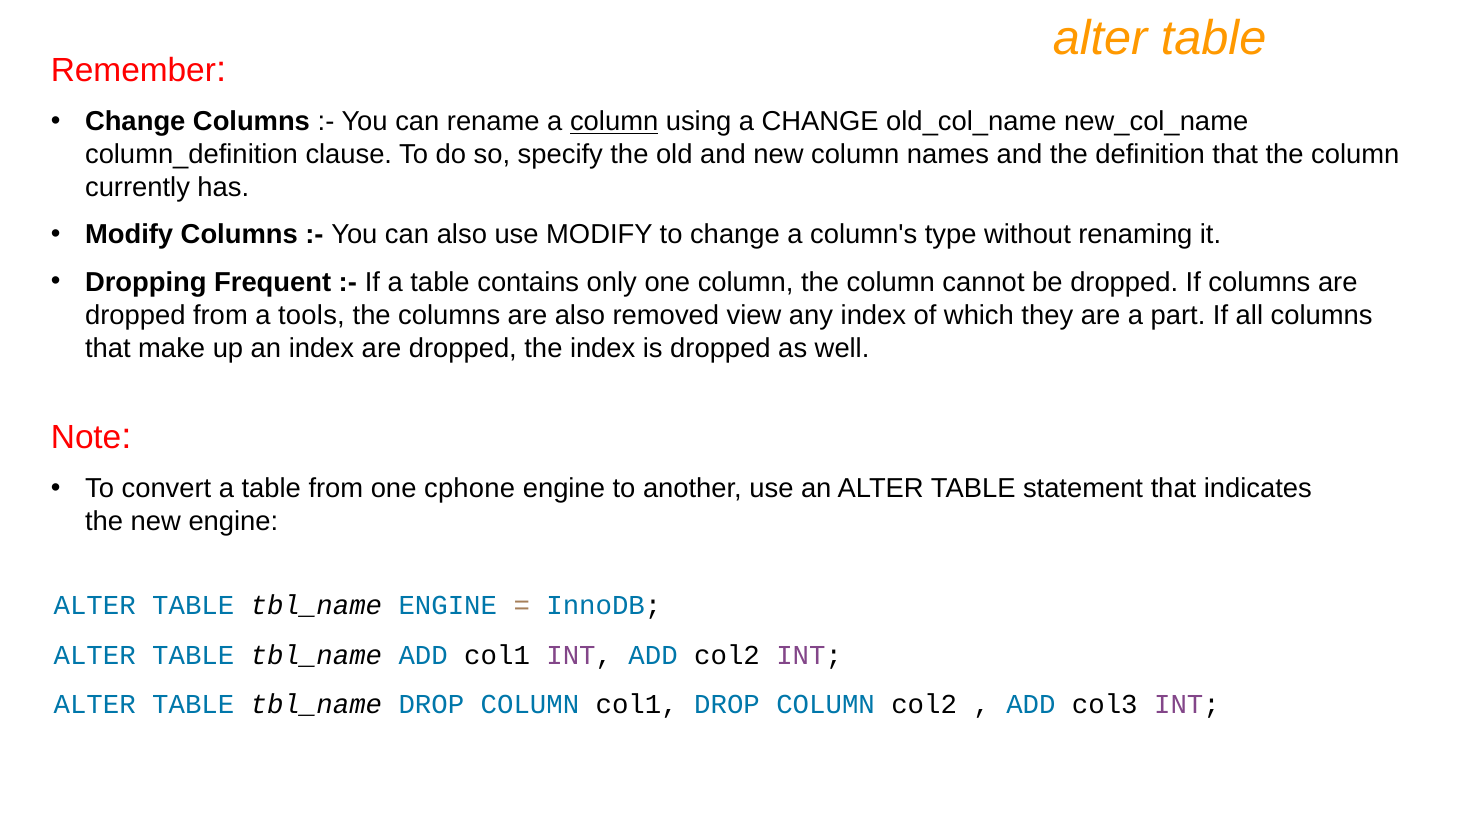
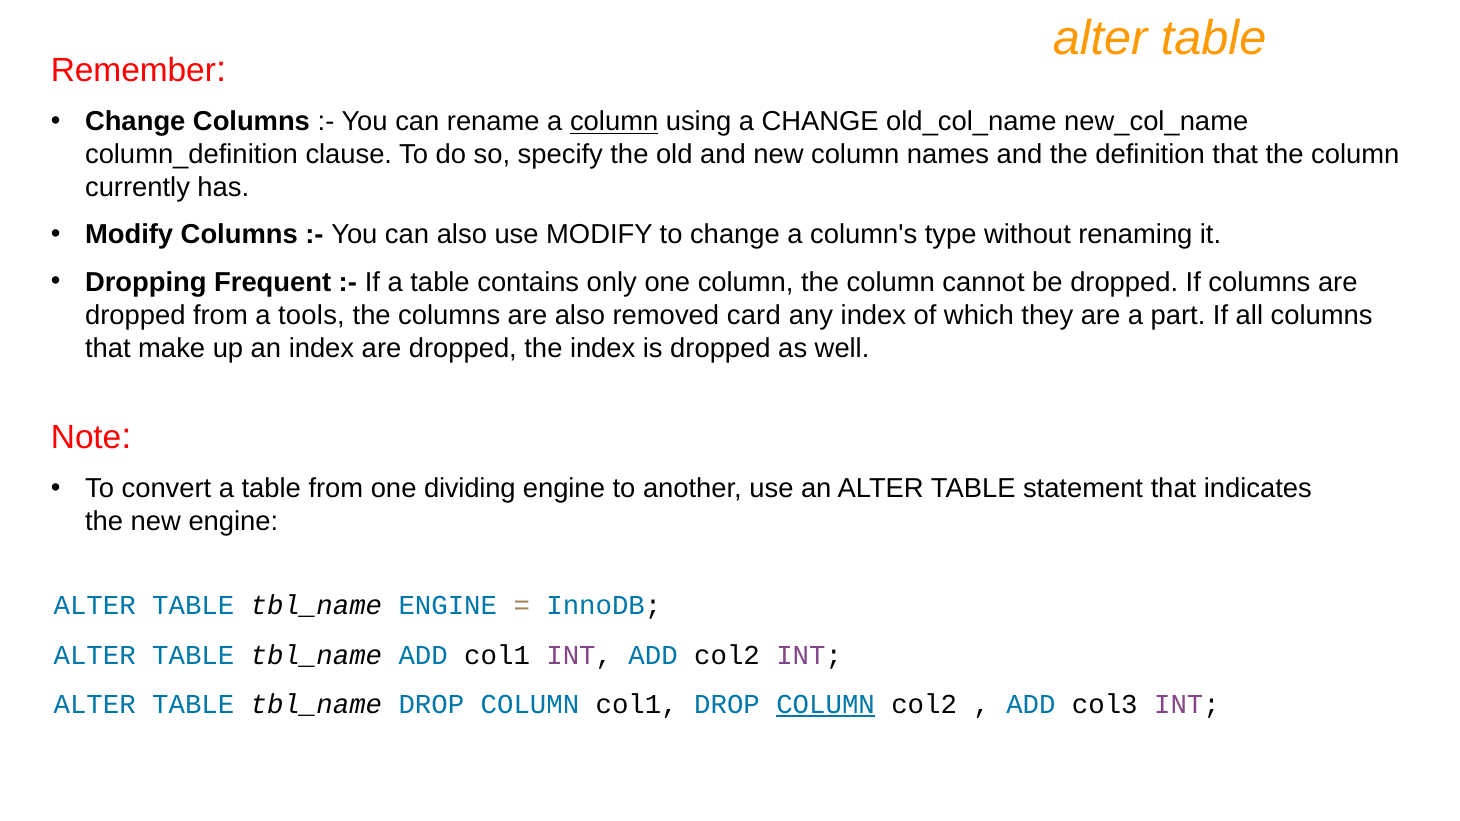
view: view -> card
cphone: cphone -> dividing
COLUMN at (826, 705) underline: none -> present
